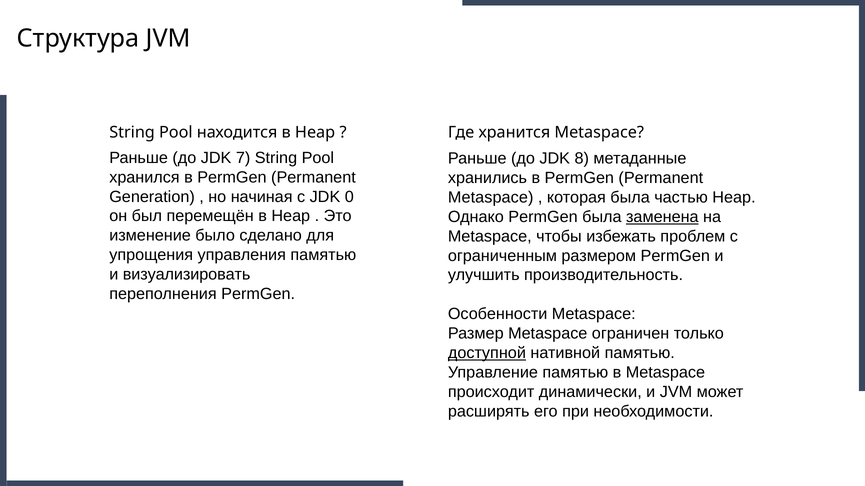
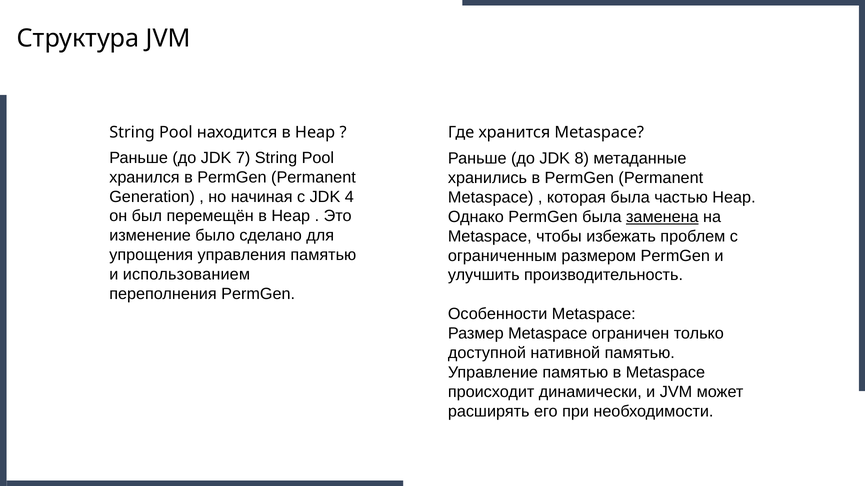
0: 0 -> 4
визуализировать: визуализировать -> использованием
доступной underline: present -> none
